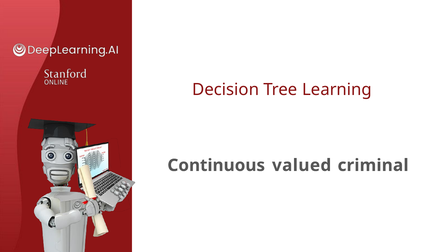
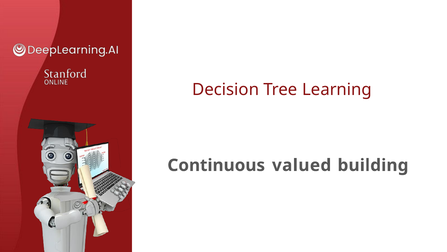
criminal: criminal -> building
